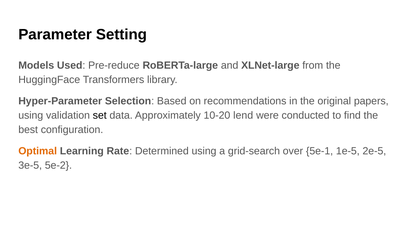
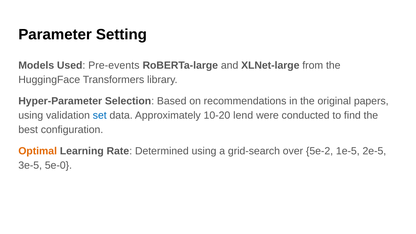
Pre-reduce: Pre-reduce -> Pre-events
set colour: black -> blue
5e-1: 5e-1 -> 5e-2
5e-2: 5e-2 -> 5e-0
